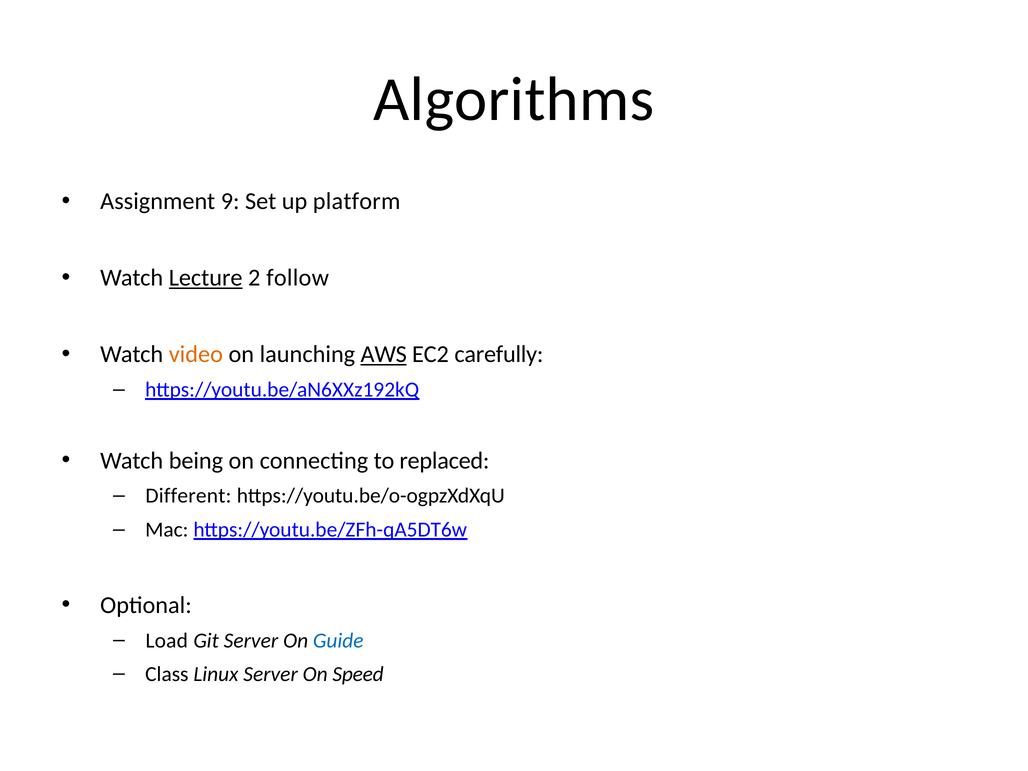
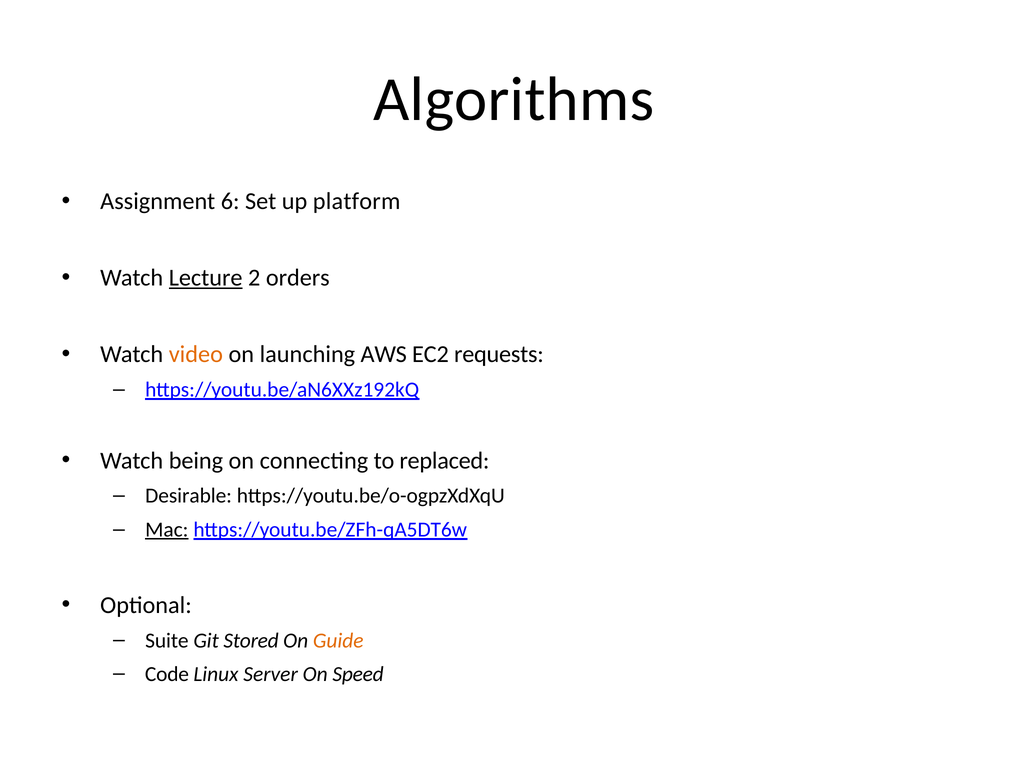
9: 9 -> 6
follow: follow -> orders
AWS underline: present -> none
carefully: carefully -> requests
Different: Different -> Desirable
Mac underline: none -> present
Load: Load -> Suite
Git Server: Server -> Stored
Guide colour: blue -> orange
Class: Class -> Code
